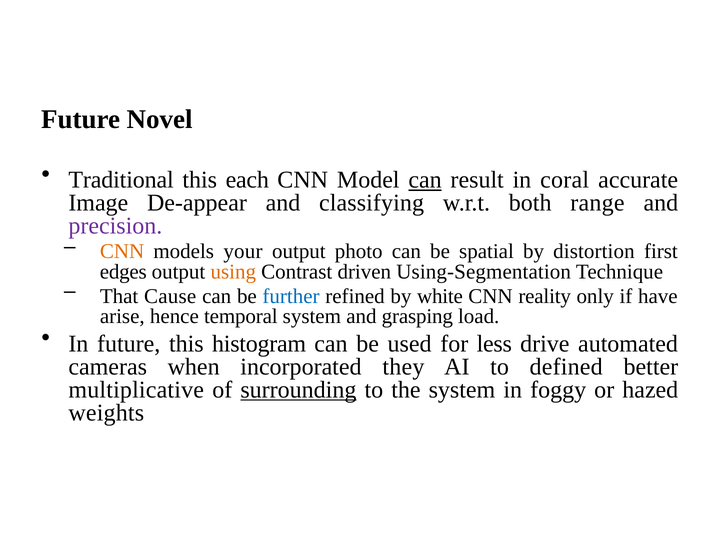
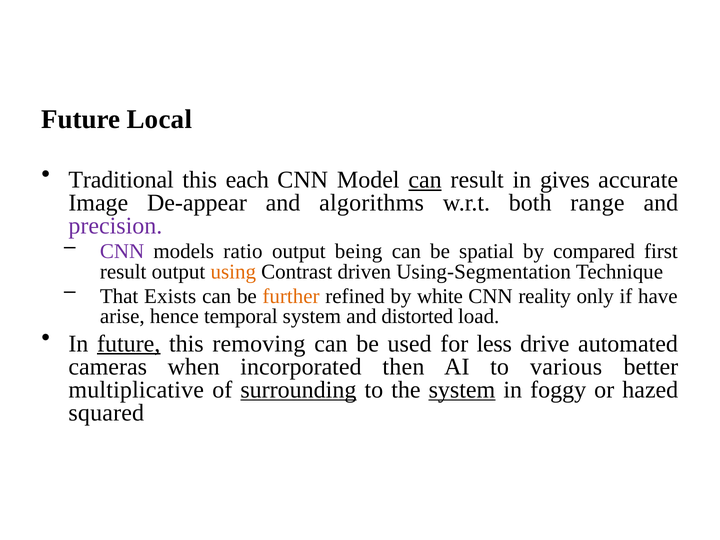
Novel: Novel -> Local
coral: coral -> gives
classifying: classifying -> algorithms
CNN at (122, 252) colour: orange -> purple
your: your -> ratio
photo: photo -> being
distortion: distortion -> compared
edges at (123, 272): edges -> result
Cause: Cause -> Exists
further colour: blue -> orange
grasping: grasping -> distorted
future at (129, 344) underline: none -> present
histogram: histogram -> removing
they: they -> then
defined: defined -> various
system at (462, 390) underline: none -> present
weights: weights -> squared
